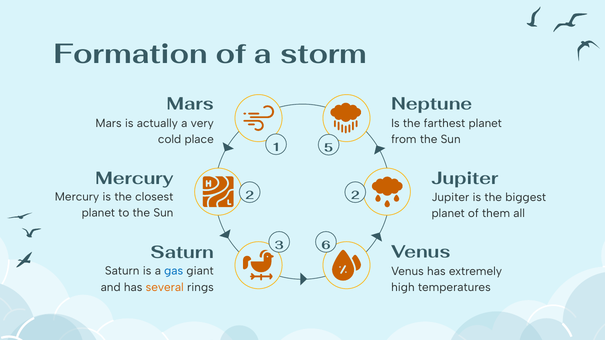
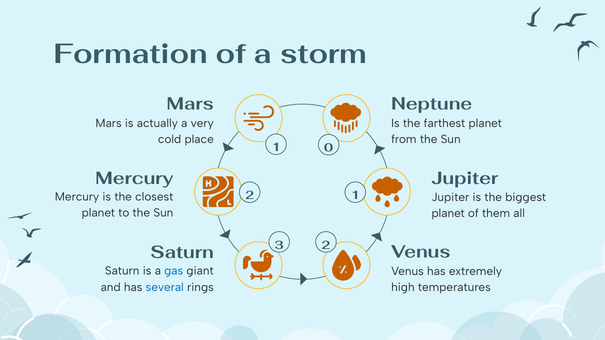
5: 5 -> 0
2 2: 2 -> 1
3 6: 6 -> 2
several colour: orange -> blue
